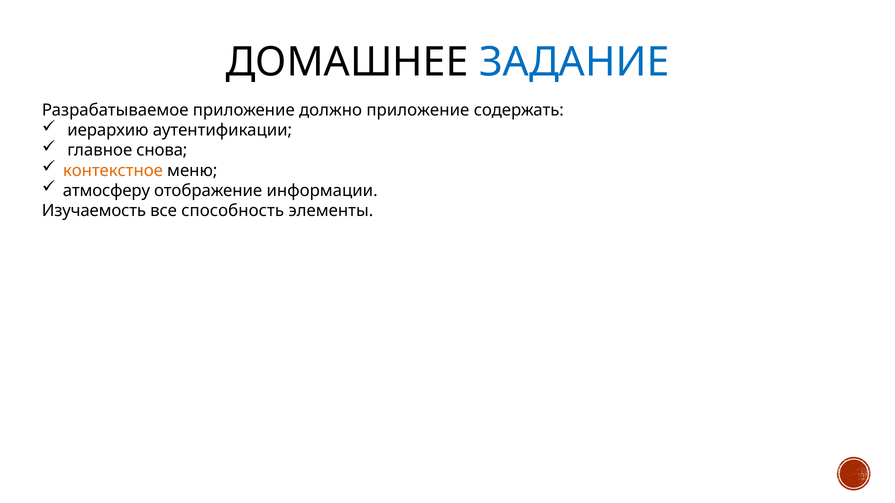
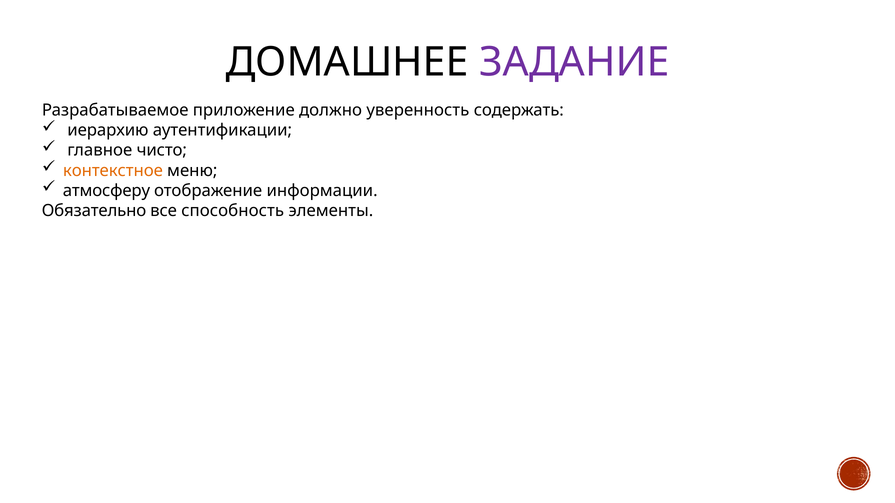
ЗАДАНИЕ colour: blue -> purple
должно приложение: приложение -> уверенность
снова: снова -> чисто
Изучаемость: Изучаемость -> Обязательно
